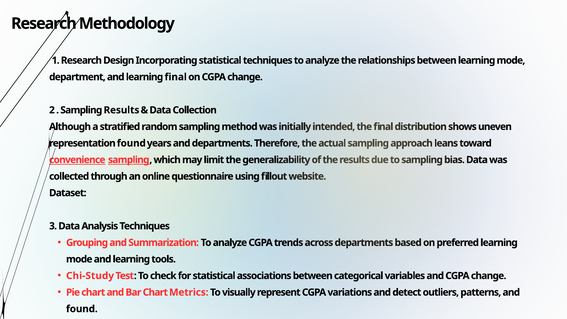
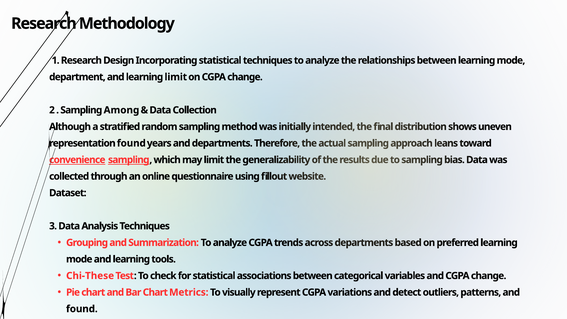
learning final: final -> limit
Results at (121, 110): Results -> Among
Chi-Study: Chi-Study -> Chi-These
